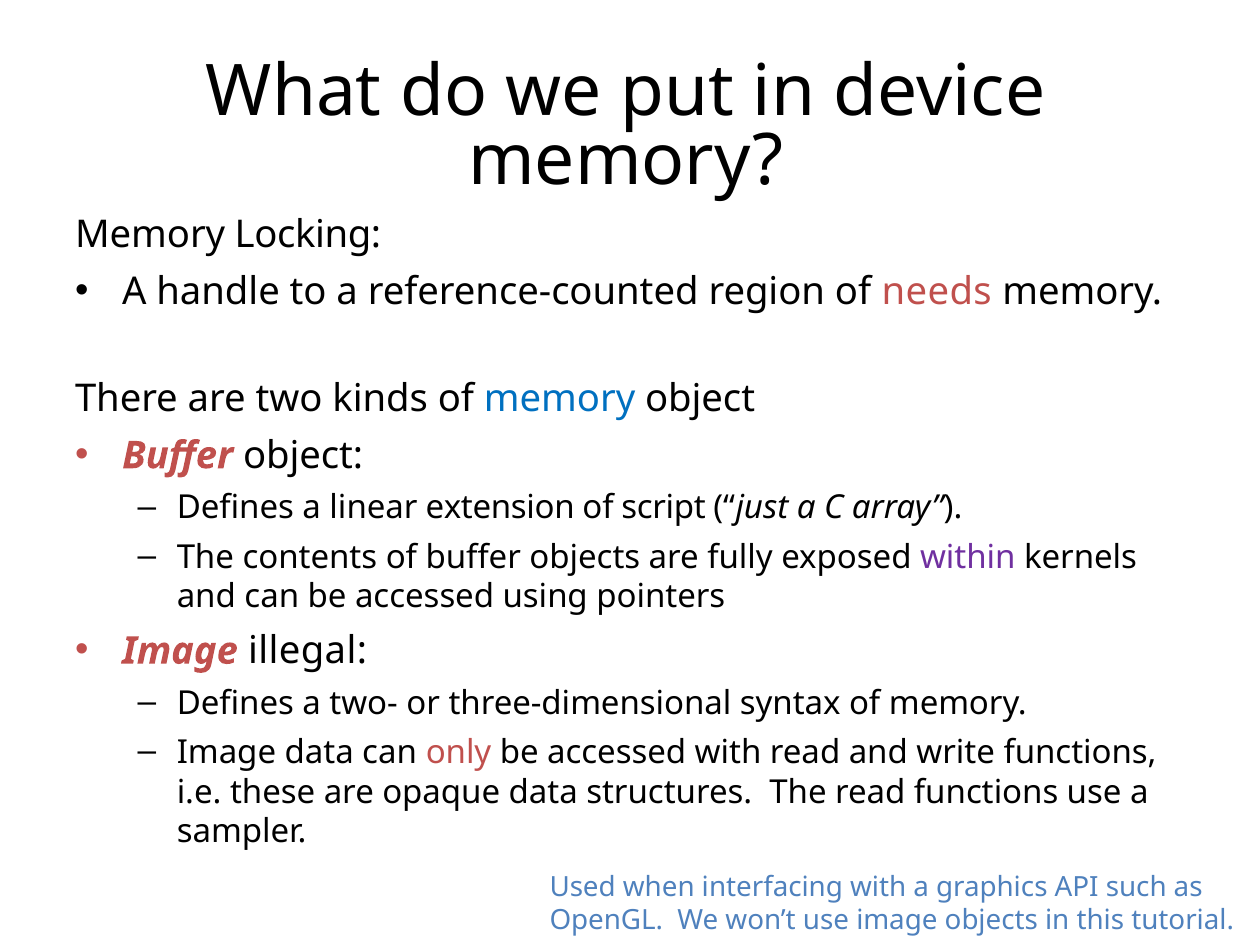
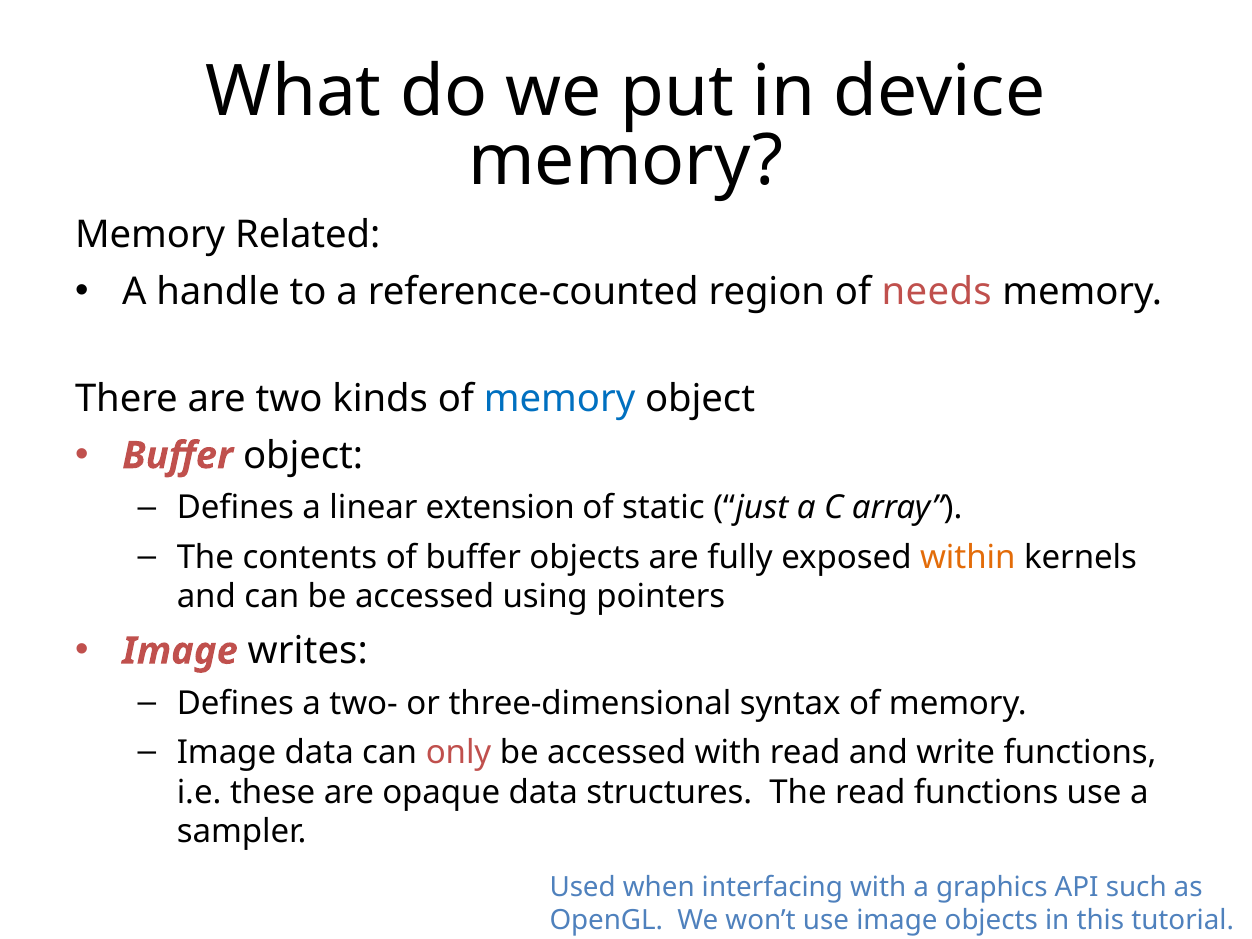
Locking: Locking -> Related
script: script -> static
within colour: purple -> orange
illegal: illegal -> writes
